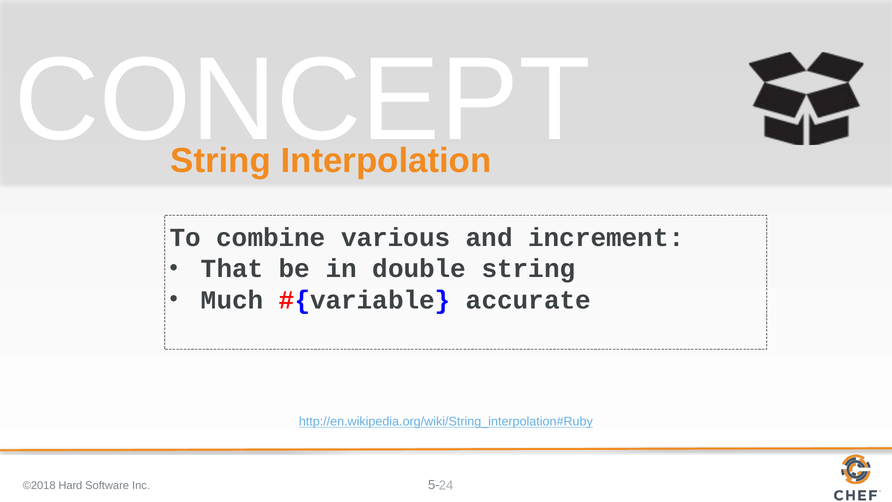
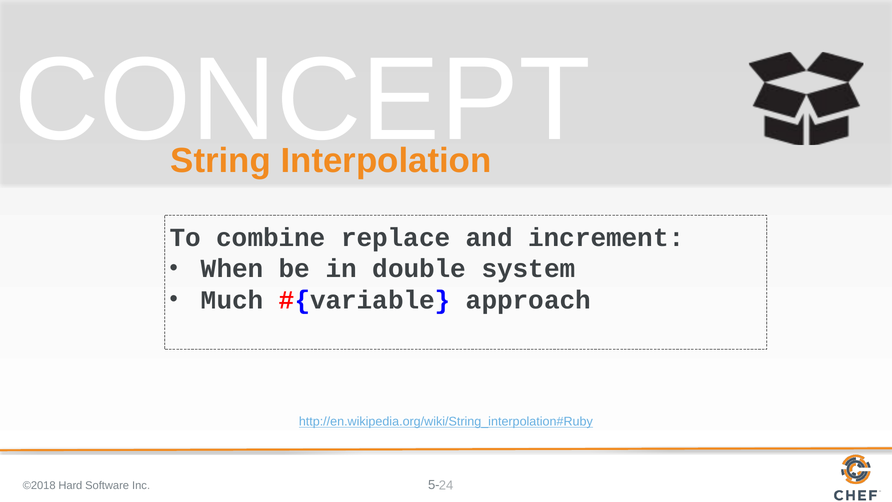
various: various -> replace
That: That -> When
double string: string -> system
accurate: accurate -> approach
